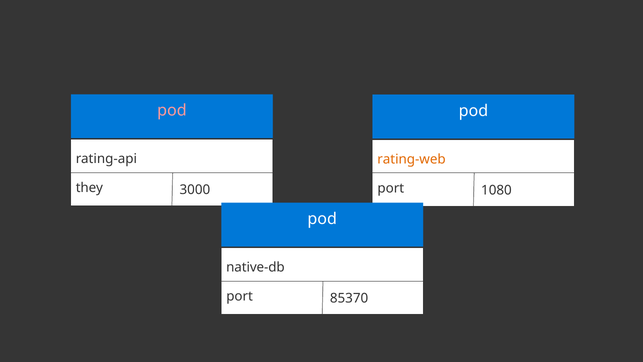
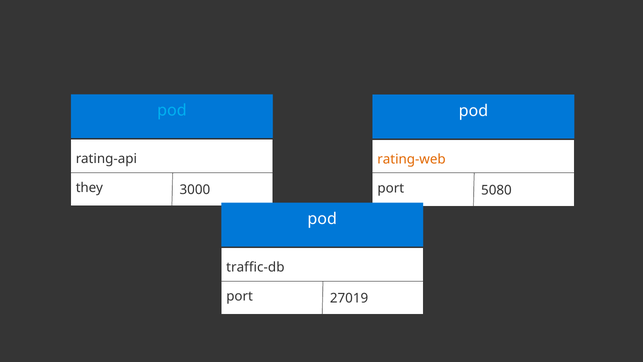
pod at (172, 110) colour: pink -> light blue
1080: 1080 -> 5080
native-db: native-db -> traffic-db
85370: 85370 -> 27019
